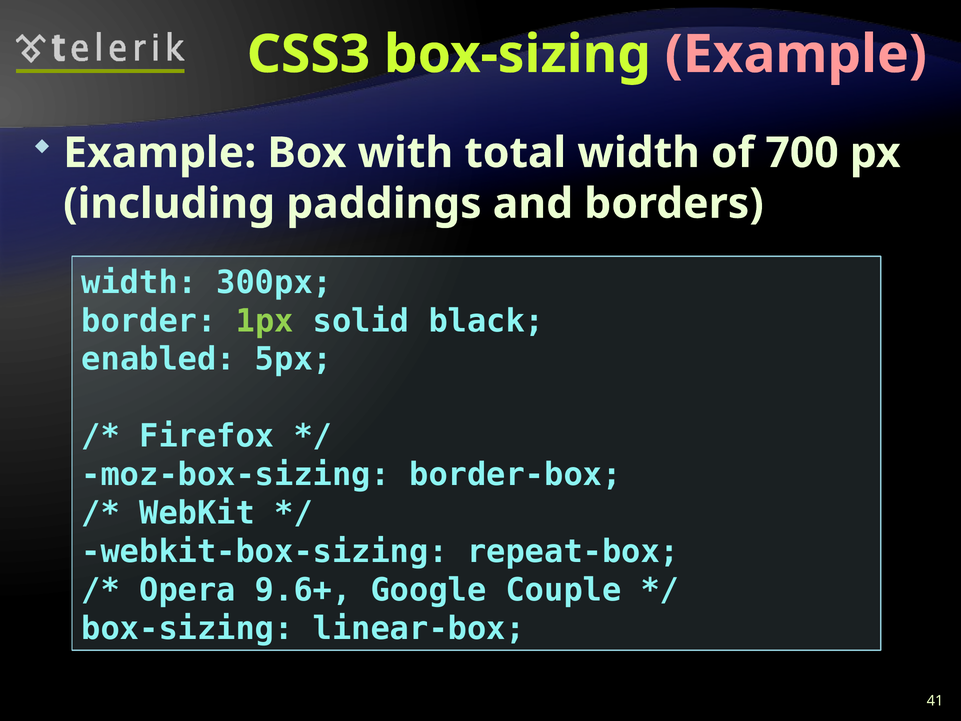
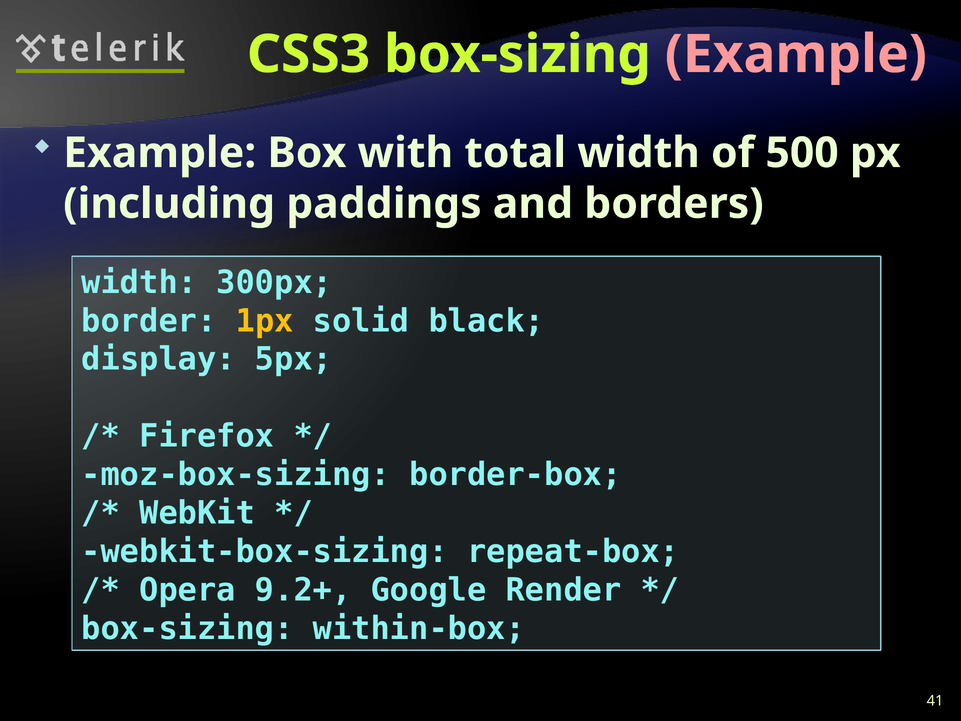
700: 700 -> 500
1px colour: light green -> yellow
enabled: enabled -> display
9.6+: 9.6+ -> 9.2+
Couple: Couple -> Render
linear-box: linear-box -> within-box
